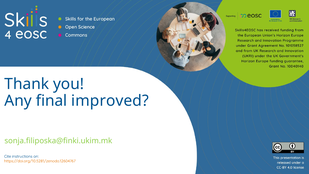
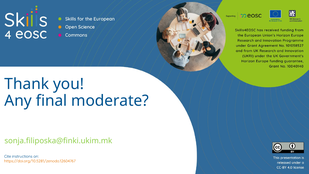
improved: improved -> moderate
